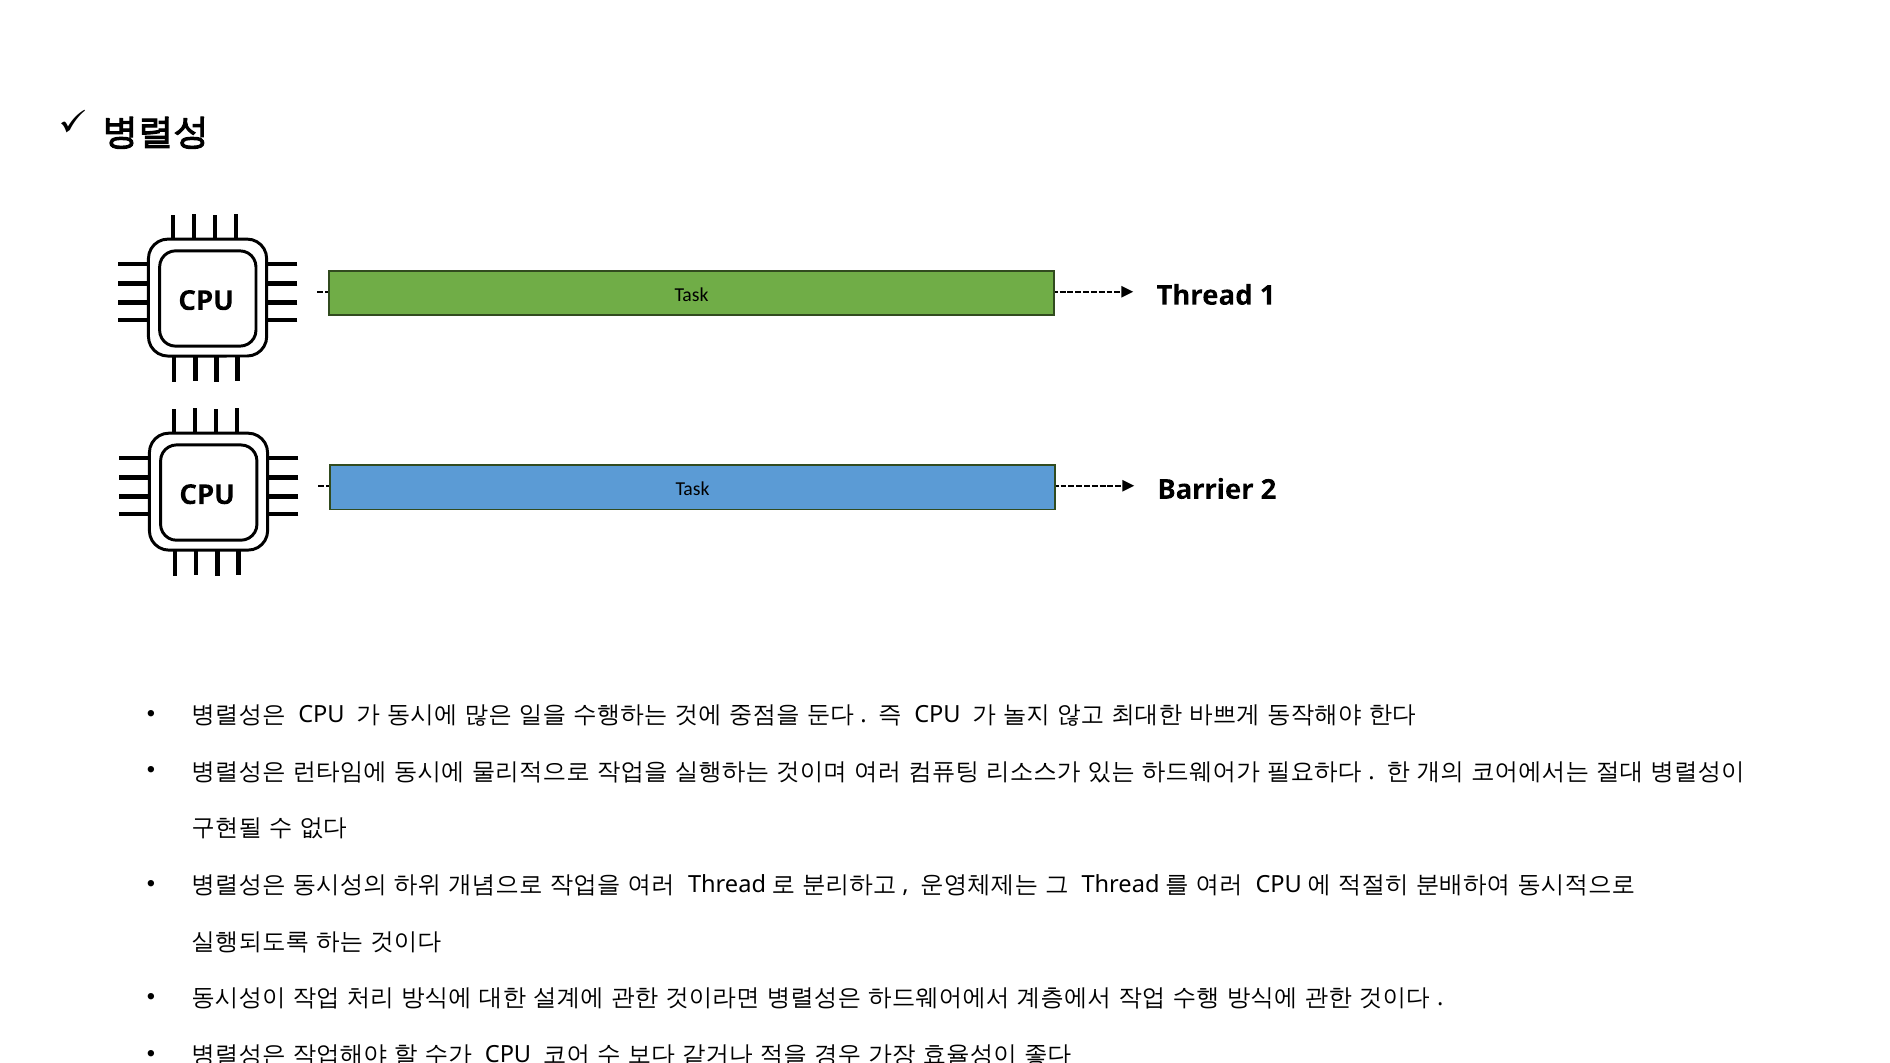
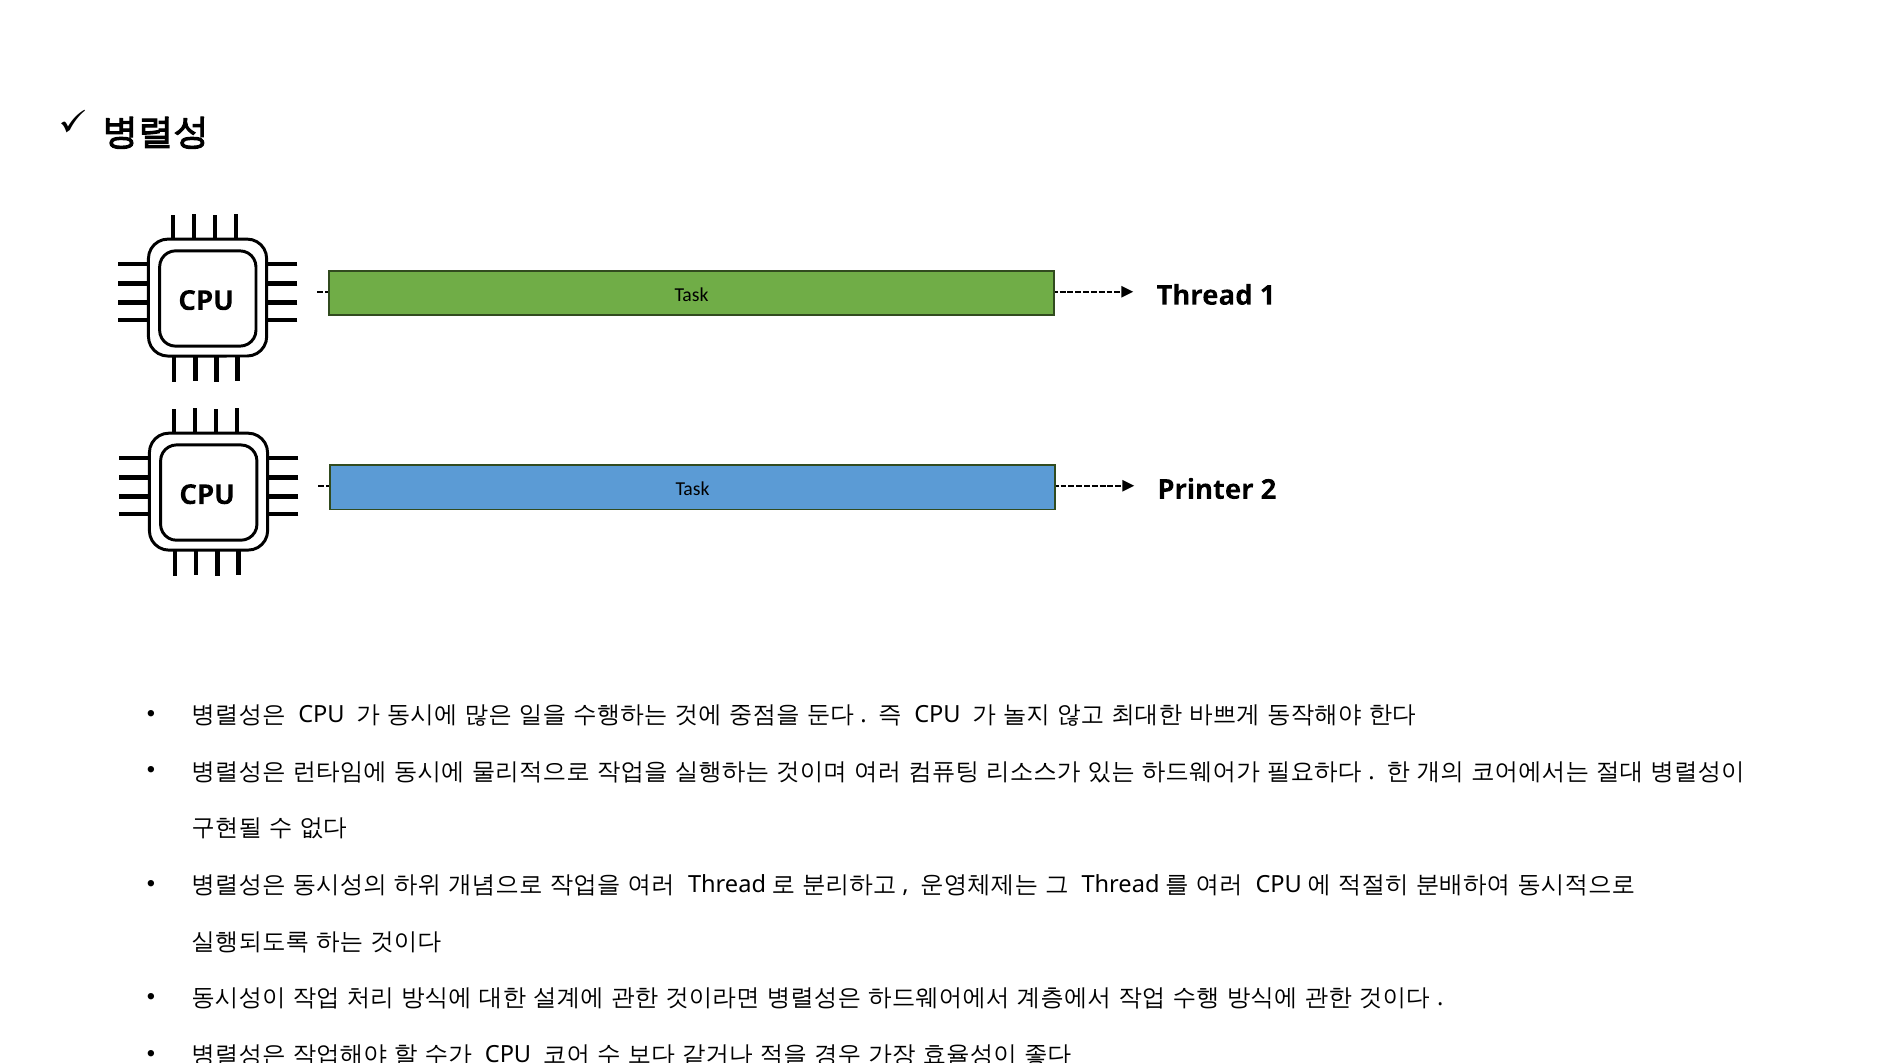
Barrier: Barrier -> Printer
